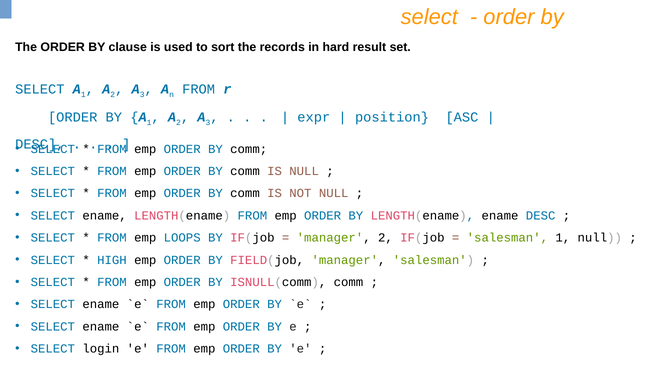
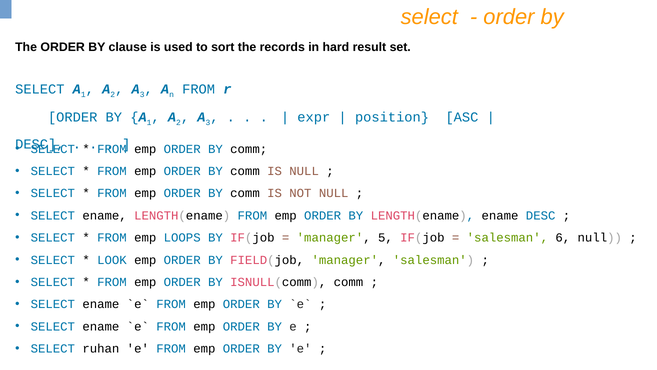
manager 2: 2 -> 5
salesman 1: 1 -> 6
HIGH: HIGH -> LOOK
login: login -> ruhan
